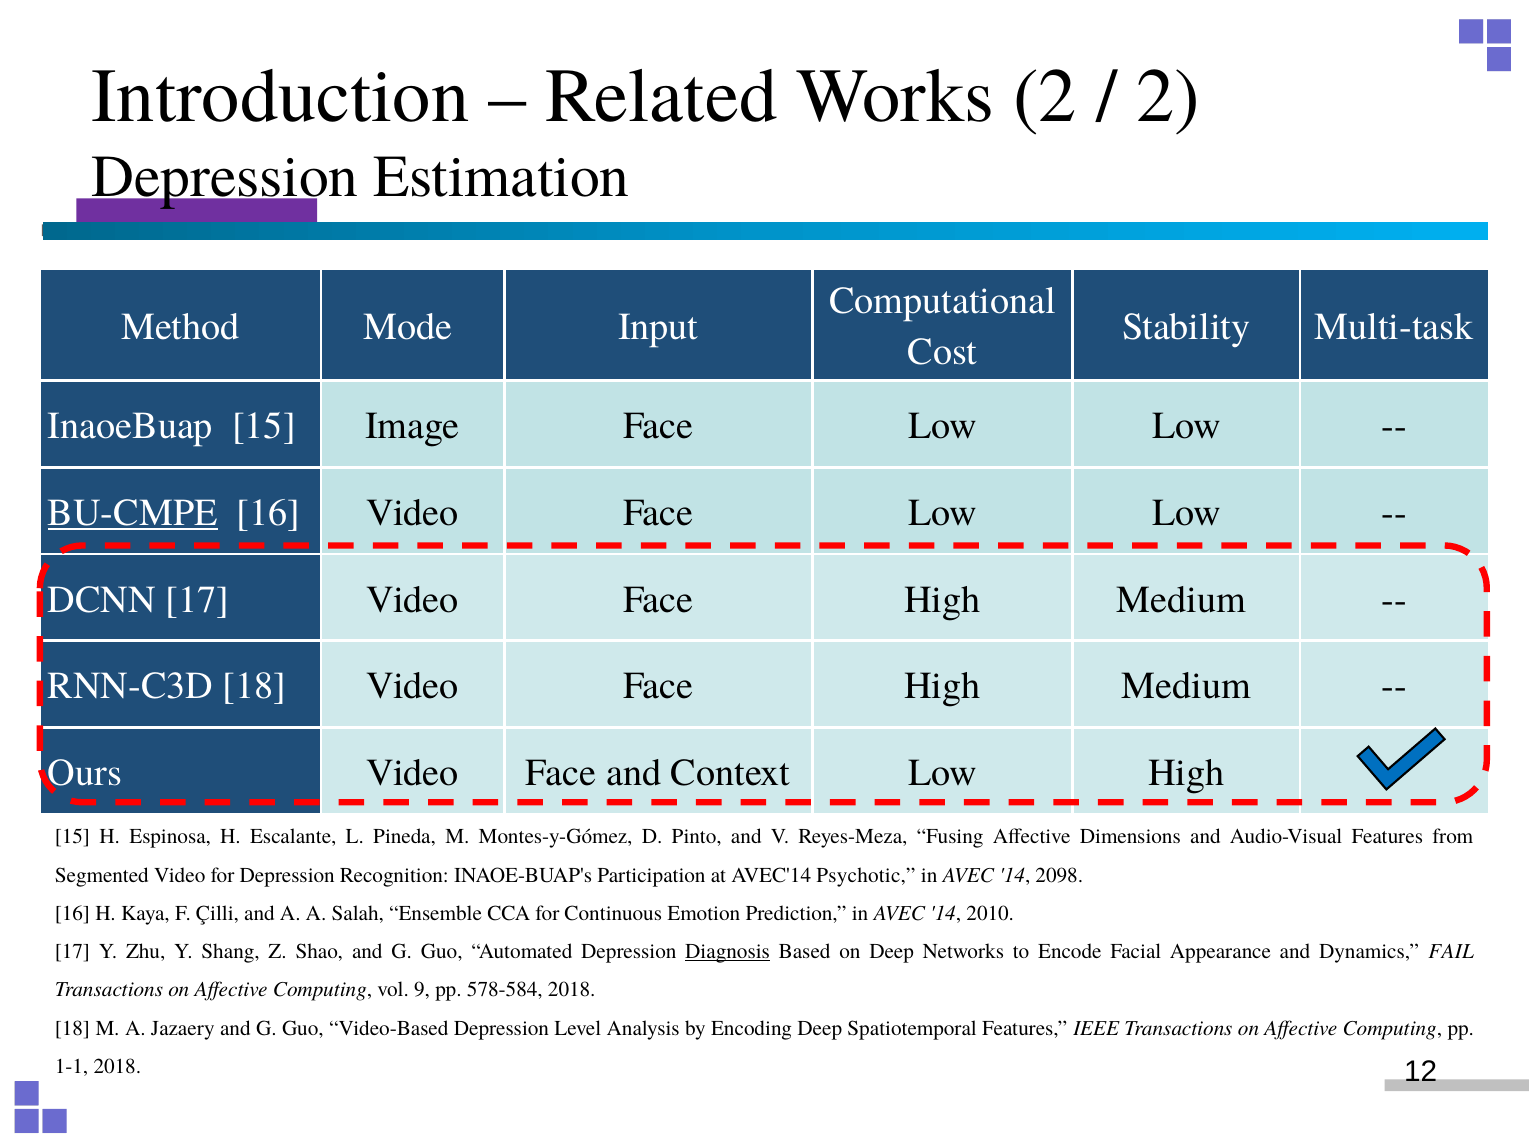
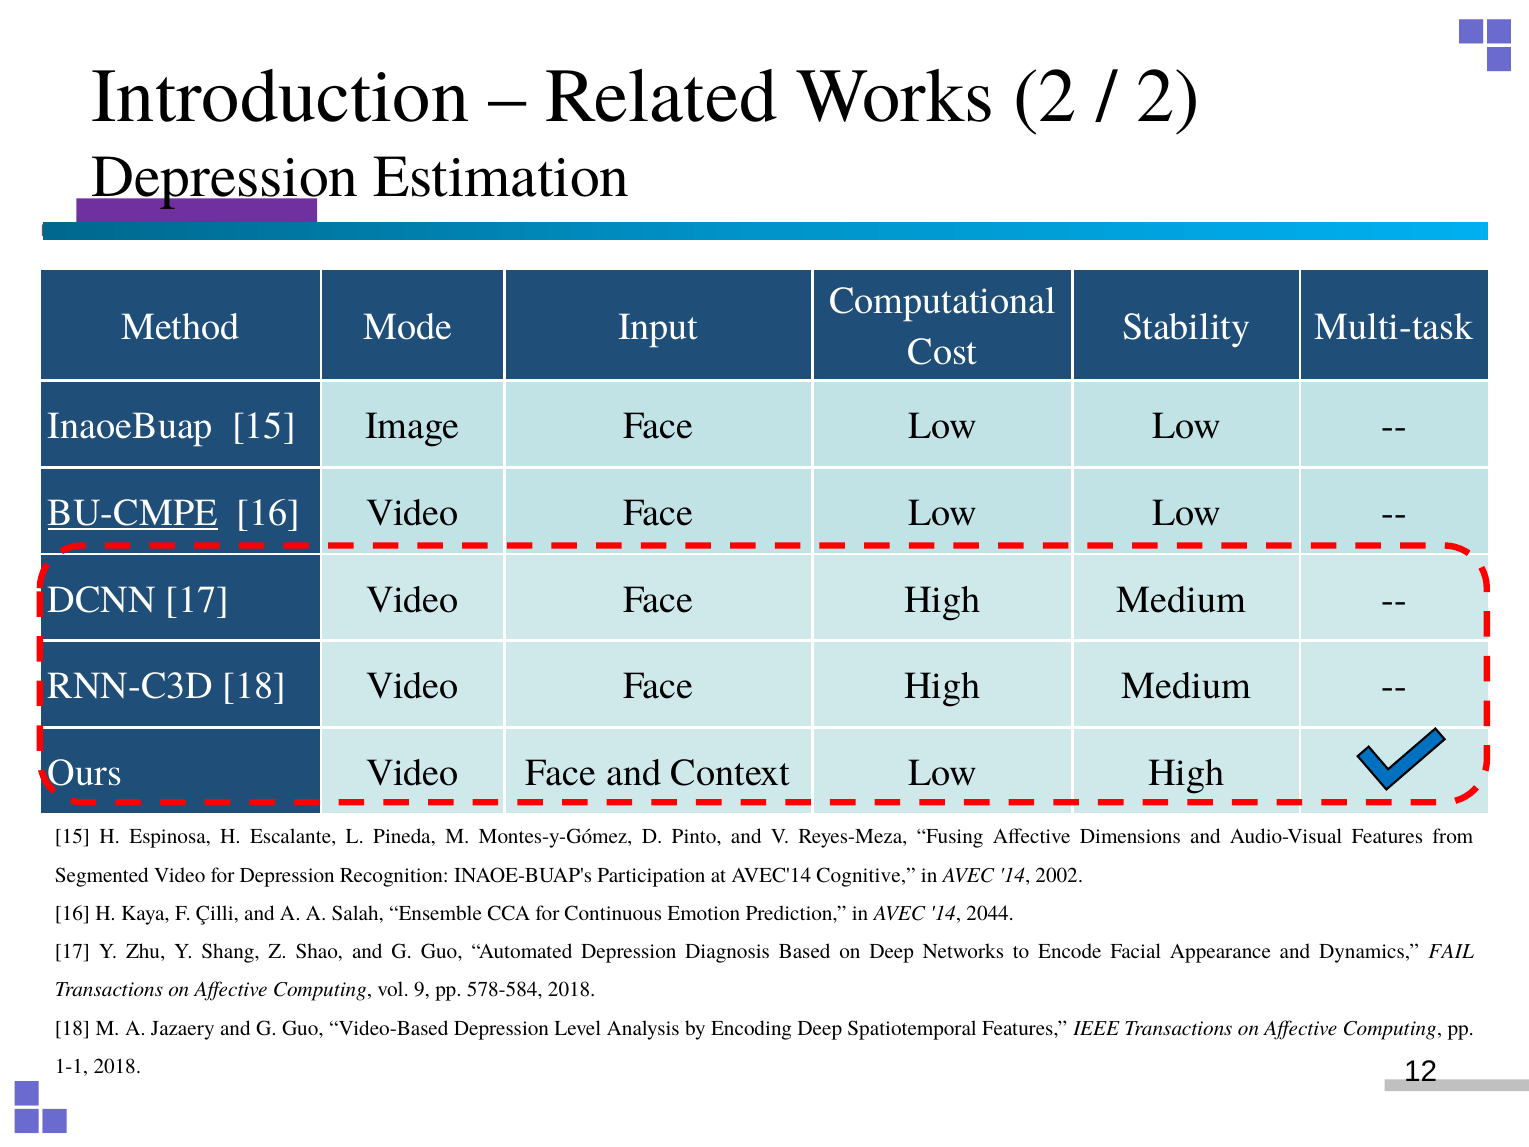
Psychotic: Psychotic -> Cognitive
2098: 2098 -> 2002
2010: 2010 -> 2044
Diagnosis underline: present -> none
